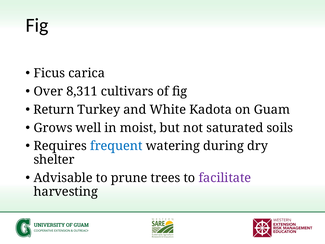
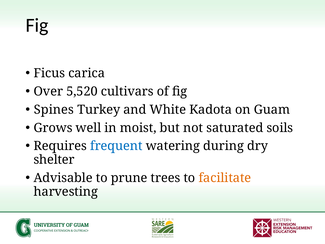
8,311: 8,311 -> 5,520
Return: Return -> Spines
facilitate colour: purple -> orange
